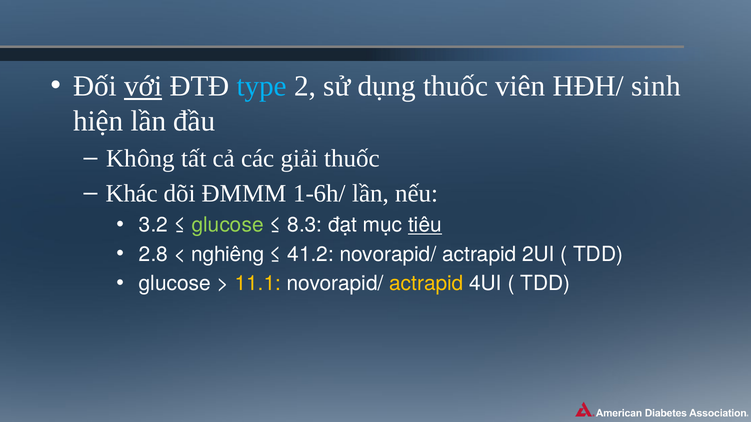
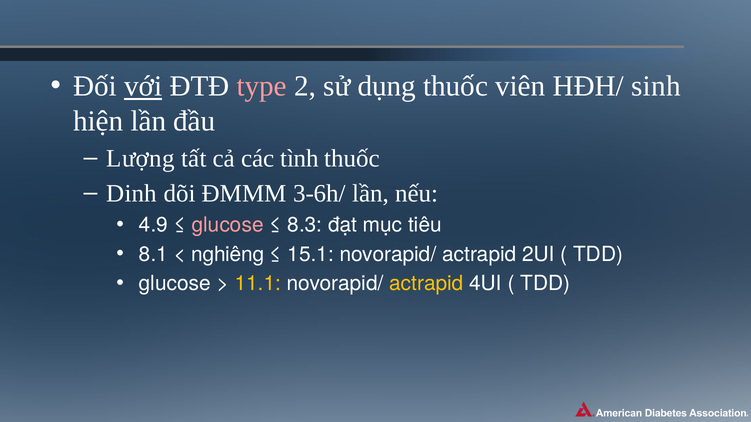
type colour: light blue -> pink
Không: Không -> Lượng
giải: giải -> tình
Khác: Khác -> Dinh
1-6h/: 1-6h/ -> 3-6h/
3.2: 3.2 -> 4.9
glucose at (228, 225) colour: light green -> pink
tiêu underline: present -> none
2.8: 2.8 -> 8.1
41.2: 41.2 -> 15.1
